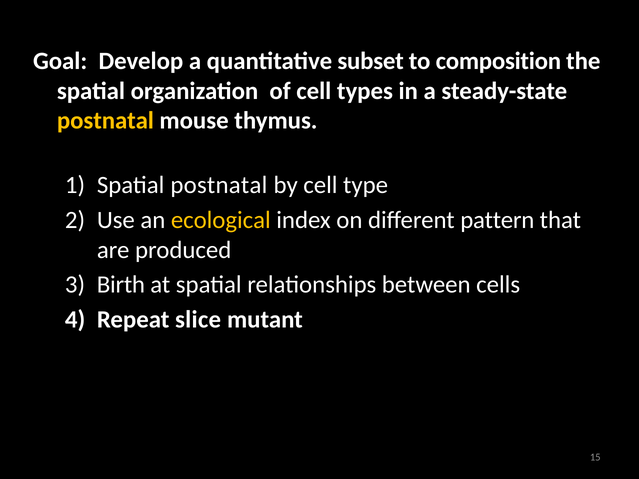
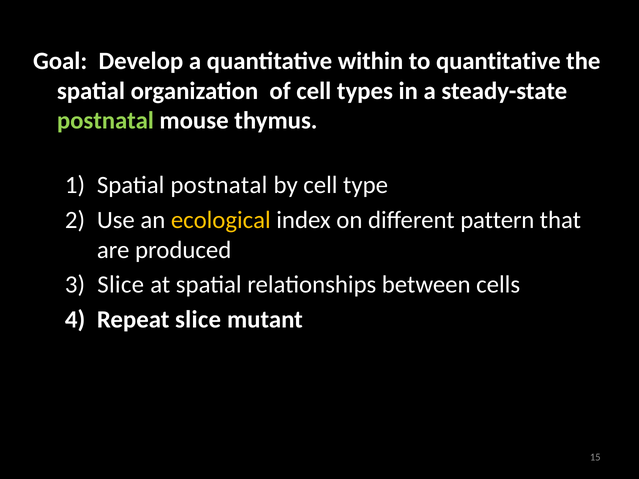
subset: subset -> within
to composition: composition -> quantitative
postnatal at (105, 121) colour: yellow -> light green
Birth at (121, 285): Birth -> Slice
